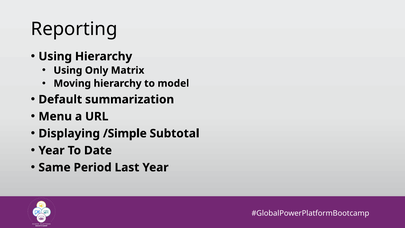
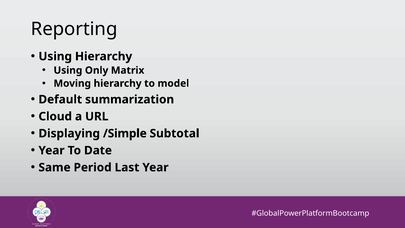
Menu: Menu -> Cloud
